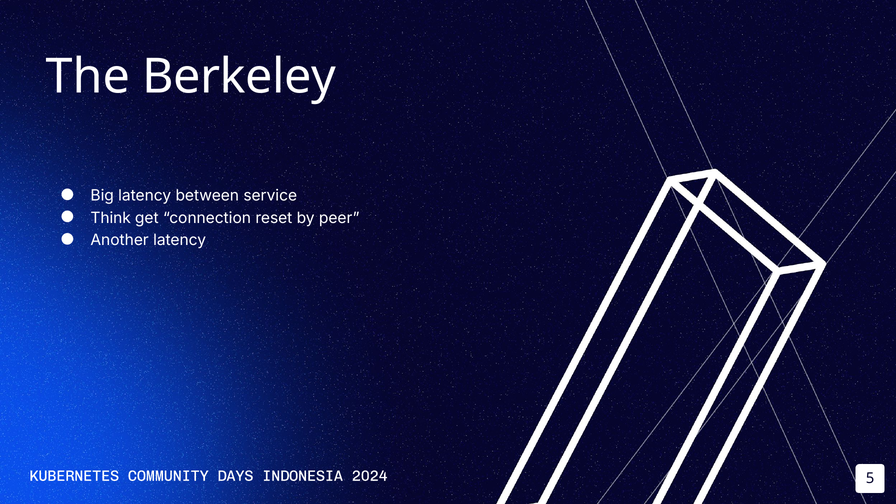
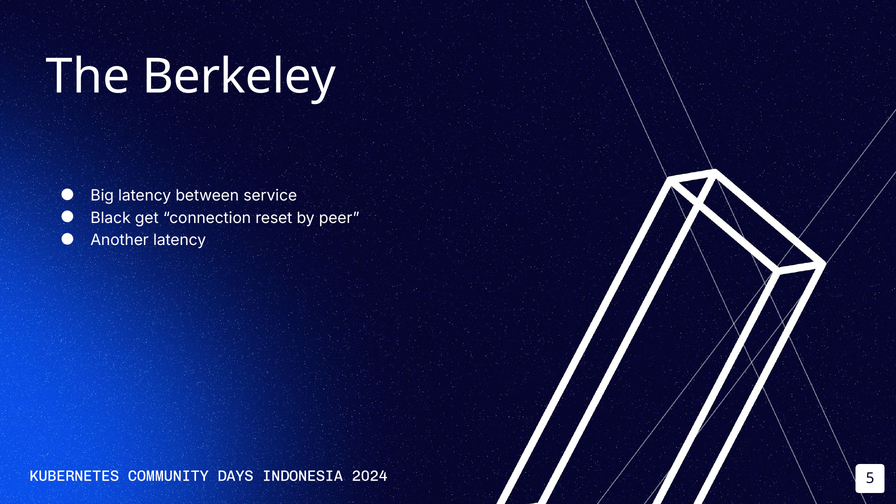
Think: Think -> Black
